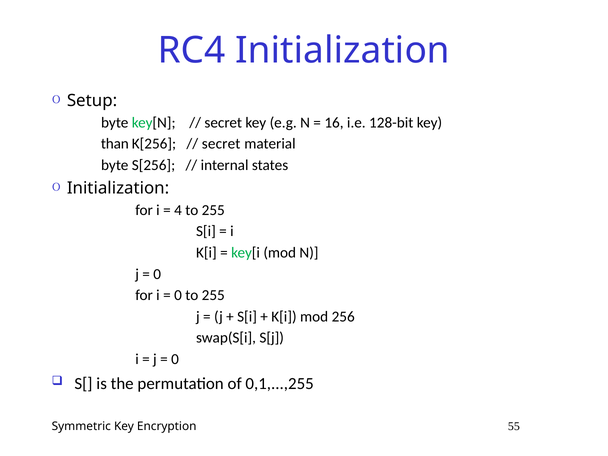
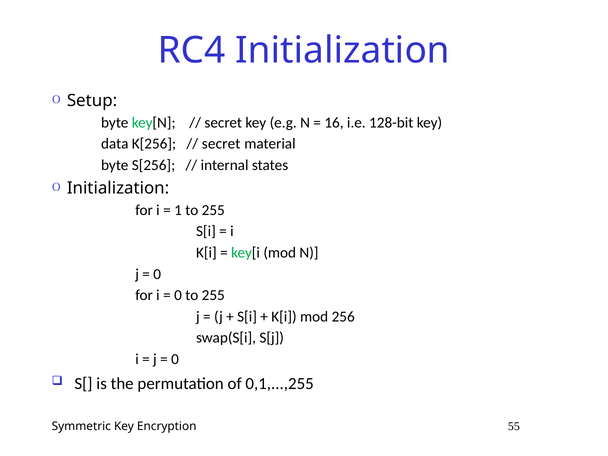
than: than -> data
4: 4 -> 1
